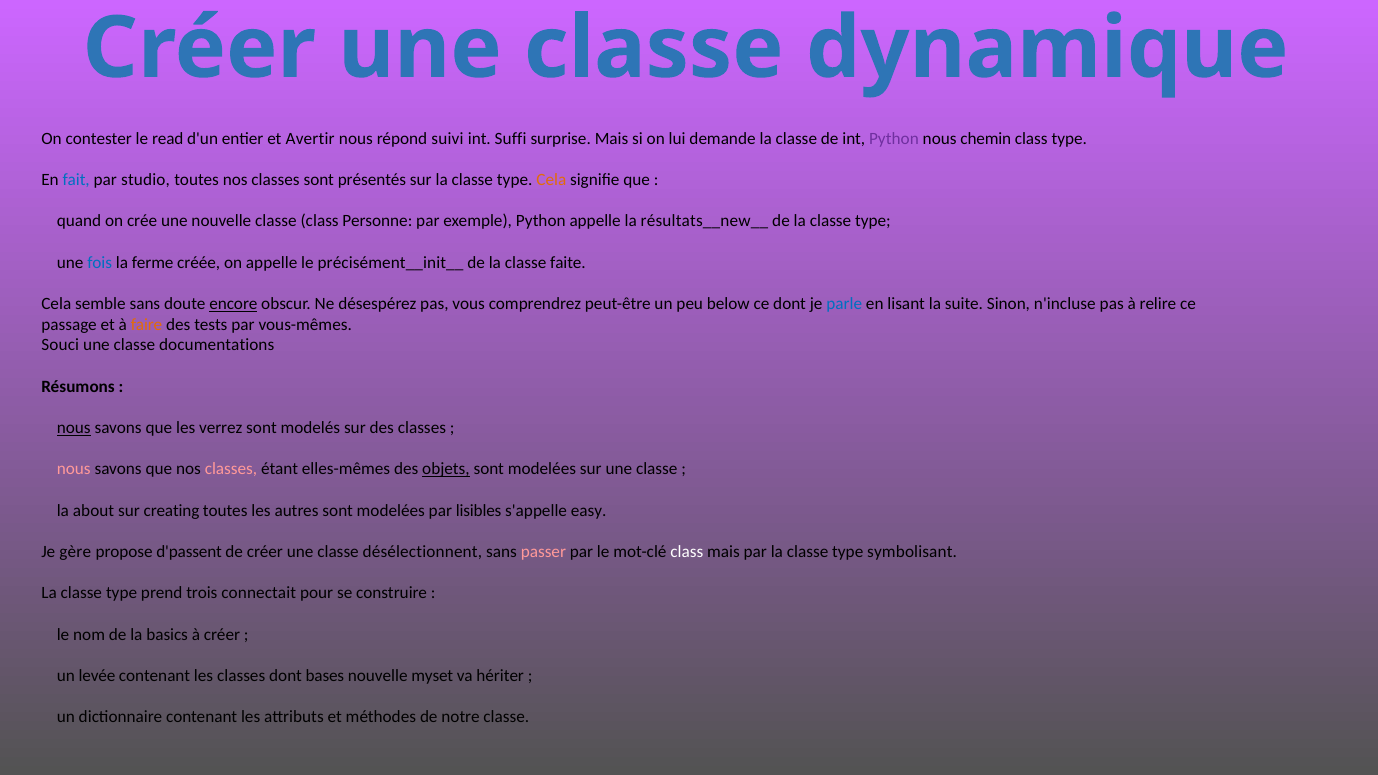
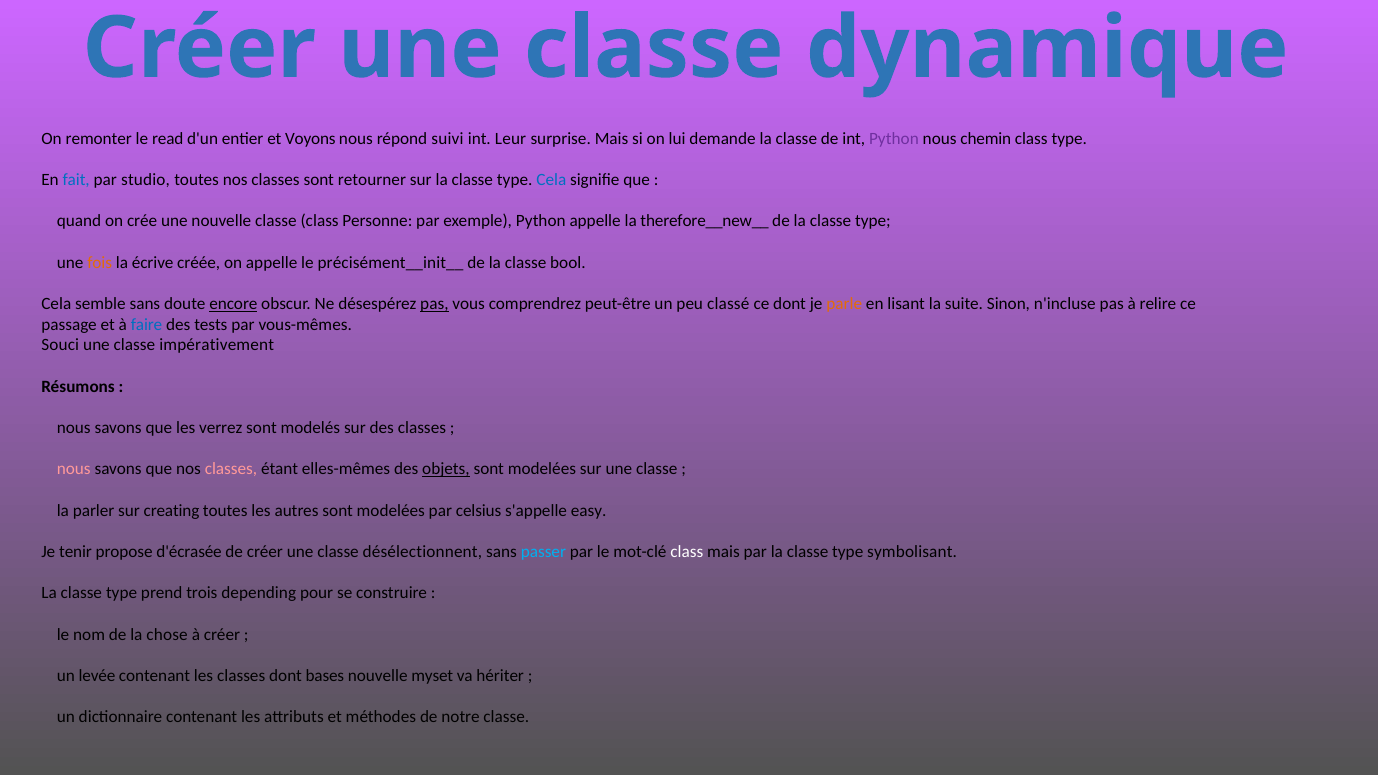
contester: contester -> remonter
Avertir: Avertir -> Voyons
Suffi: Suffi -> Leur
présentés: présentés -> retourner
Cela at (551, 180) colour: orange -> blue
résultats__new__: résultats__new__ -> therefore__new__
fois colour: blue -> orange
ferme: ferme -> écrive
faite: faite -> bool
pas at (434, 304) underline: none -> present
below: below -> classé
parle colour: blue -> orange
faire colour: orange -> blue
documentations: documentations -> impérativement
nous at (74, 428) underline: present -> none
about: about -> parler
lisibles: lisibles -> celsius
gère: gère -> tenir
d'passent: d'passent -> d'écrasée
passer colour: pink -> light blue
connectait: connectait -> depending
basics: basics -> chose
